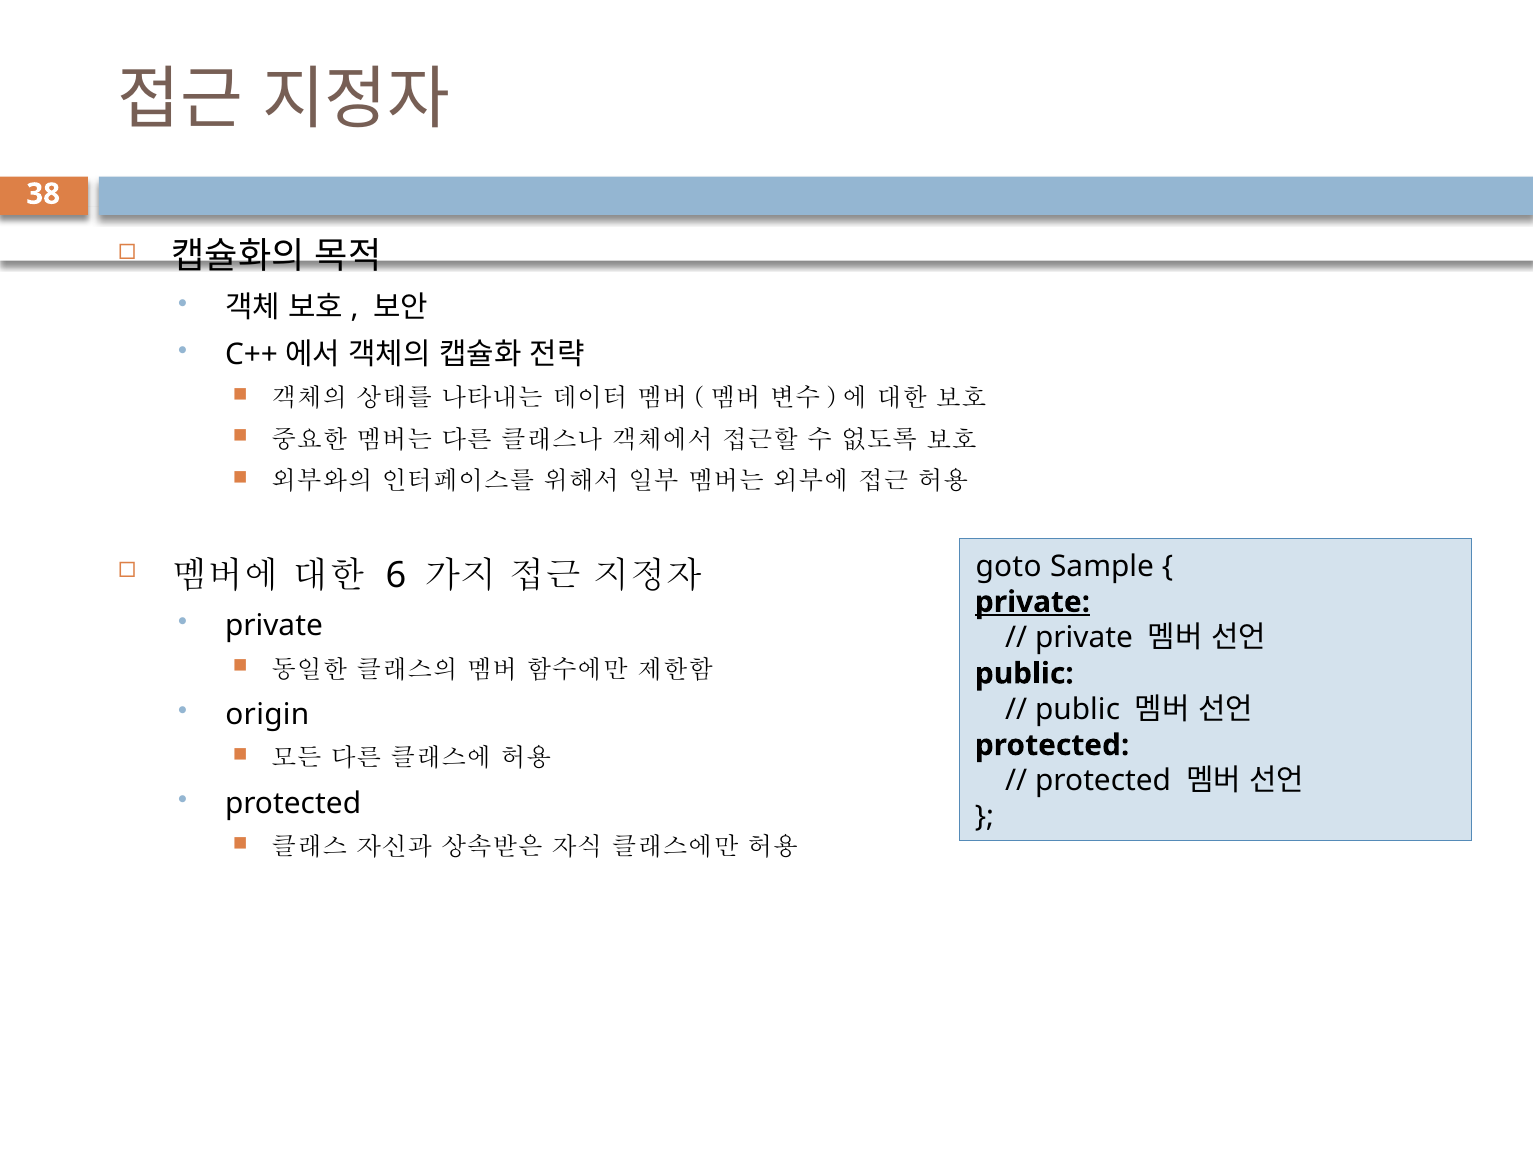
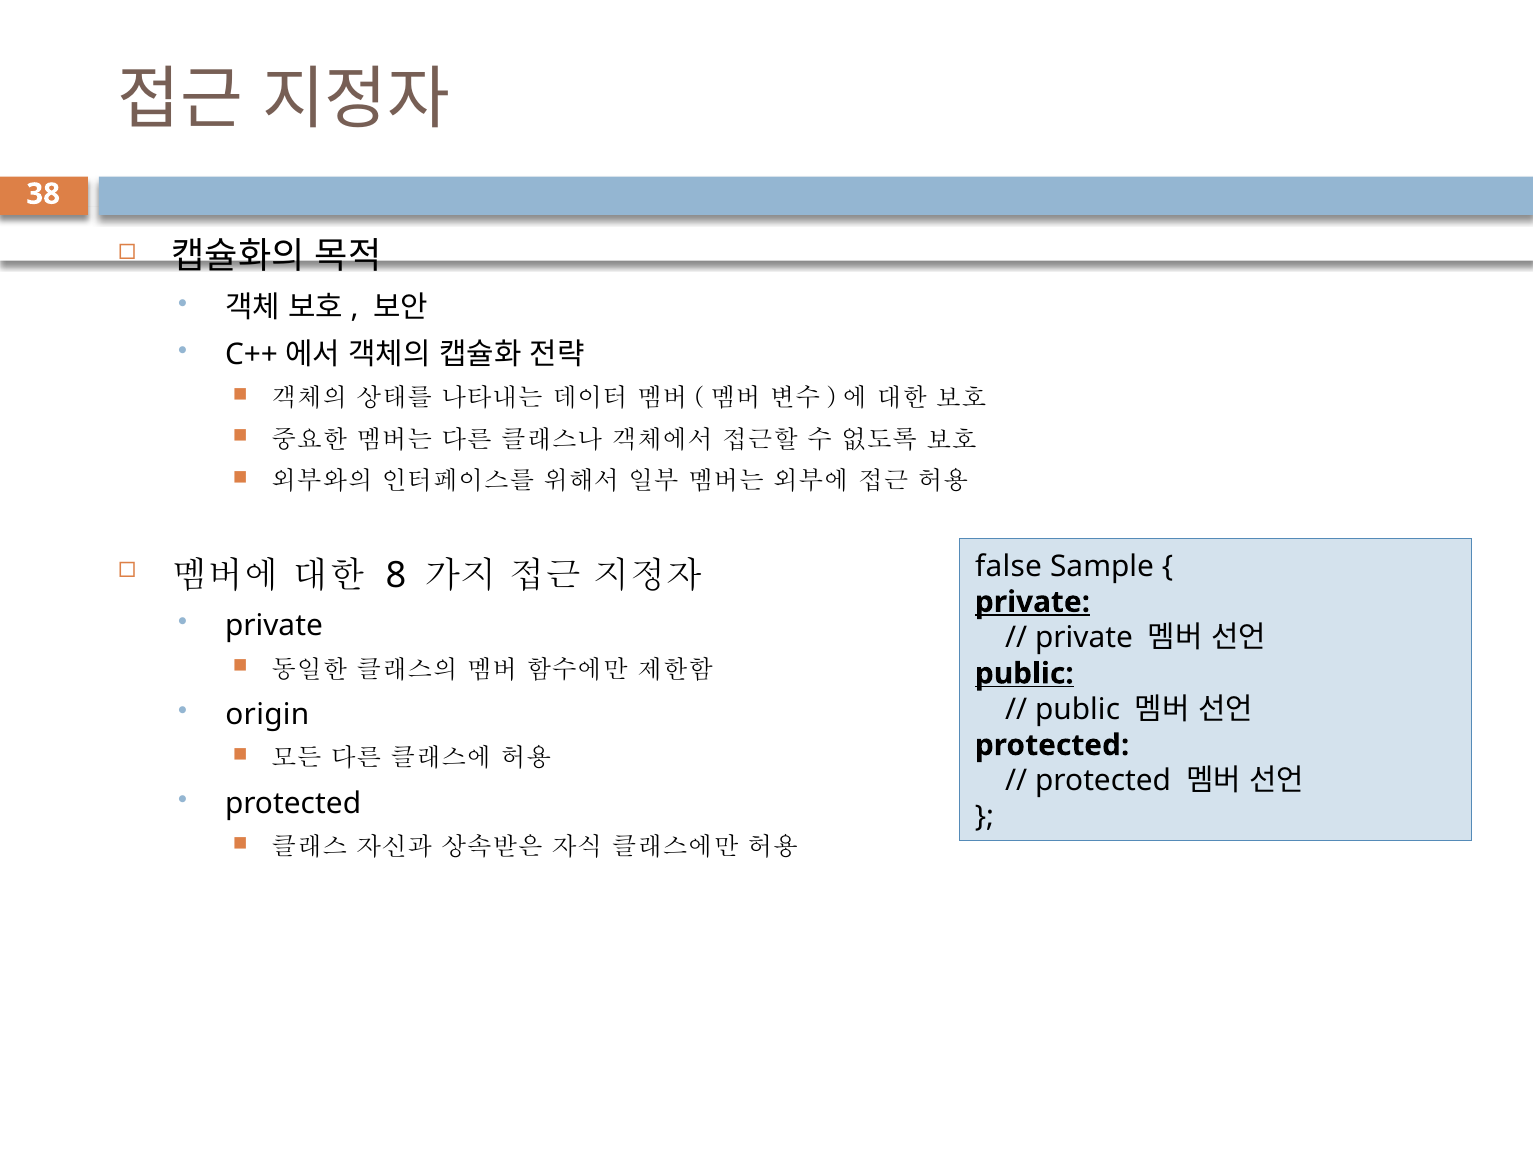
goto: goto -> false
6: 6 -> 8
public at (1024, 673) underline: none -> present
